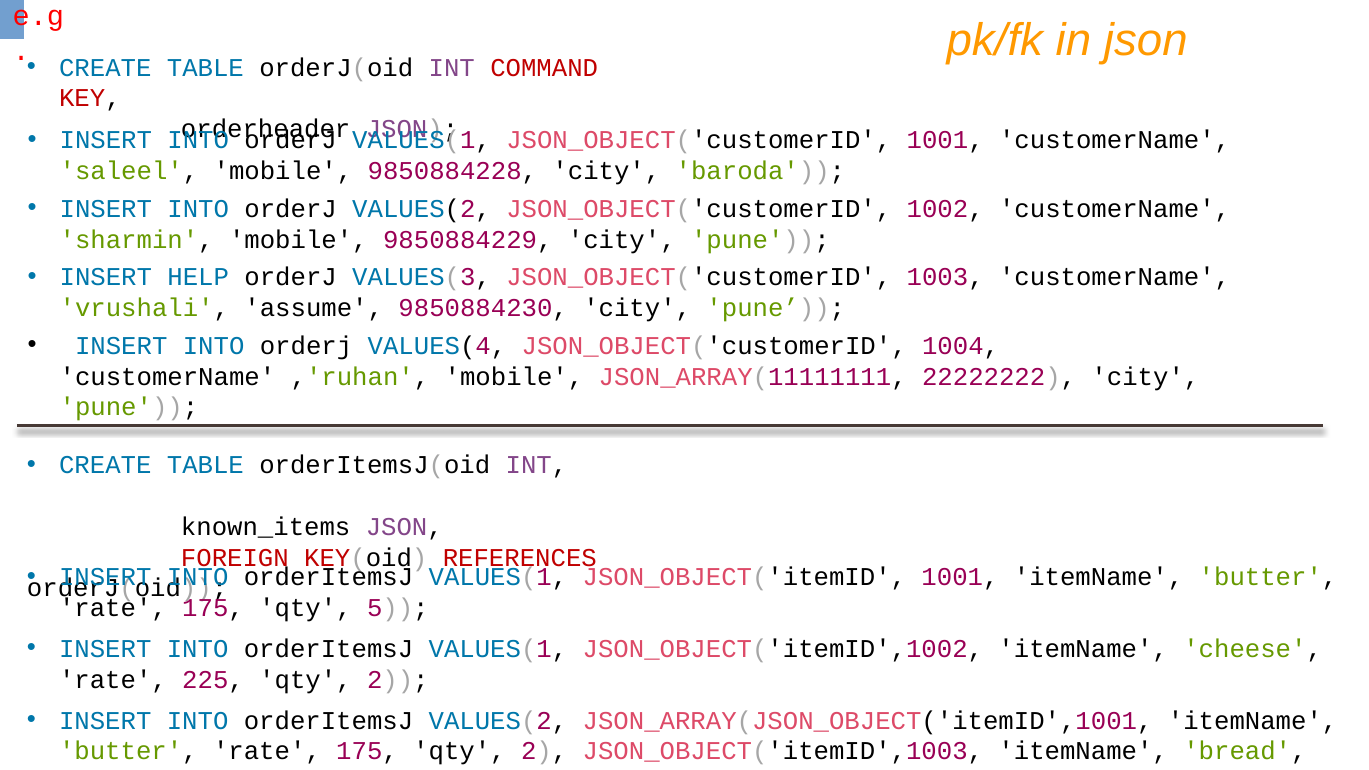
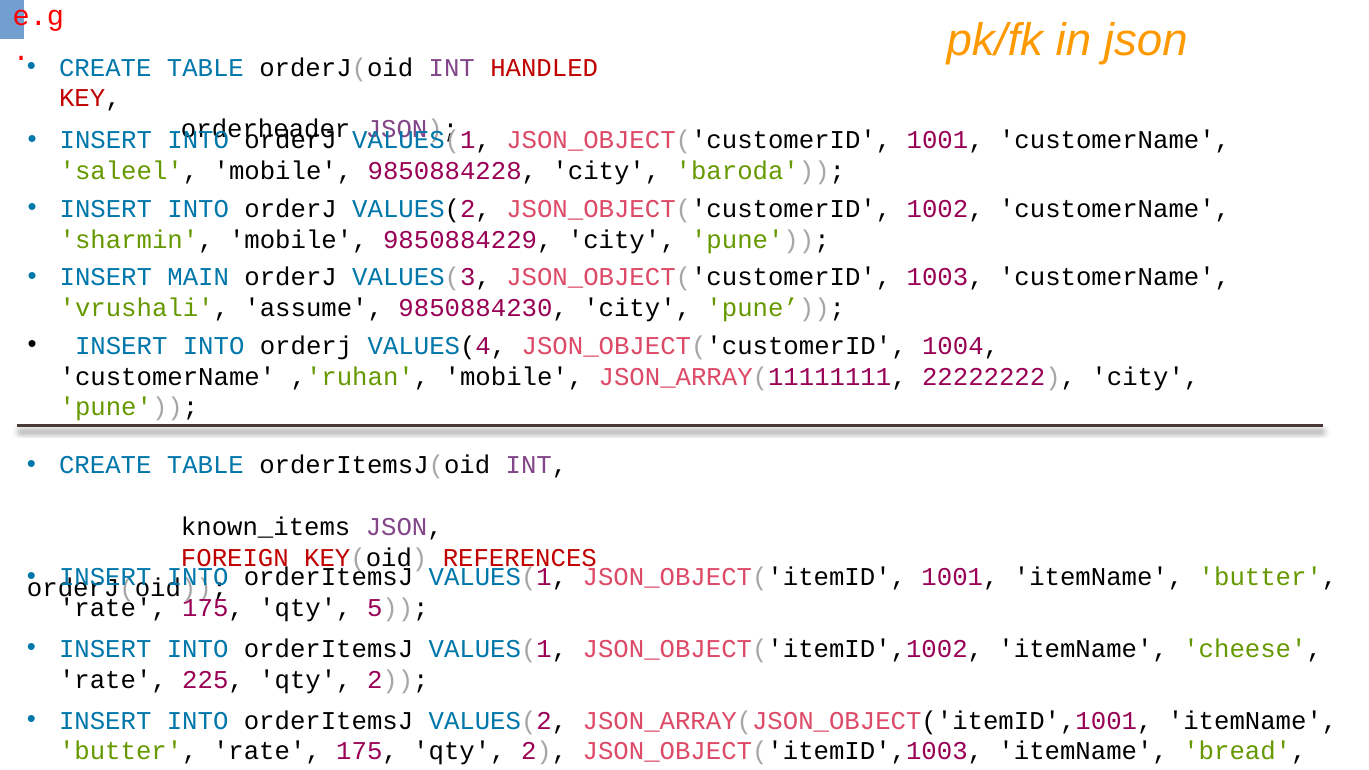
COMMAND: COMMAND -> HANDLED
HELP: HELP -> MAIN
